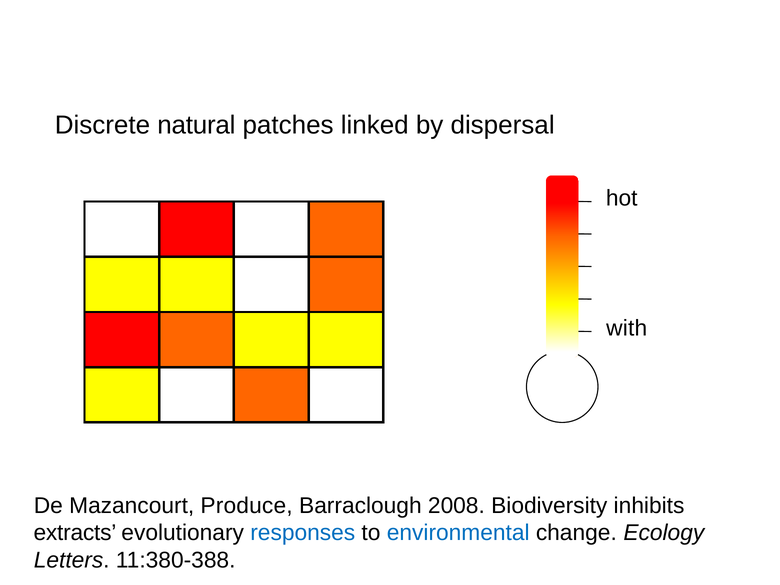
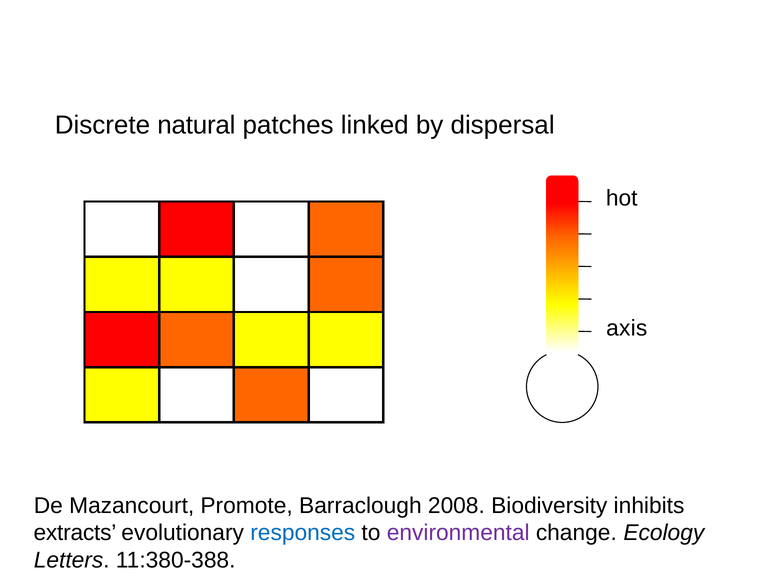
with: with -> axis
Produce: Produce -> Promote
environmental colour: blue -> purple
